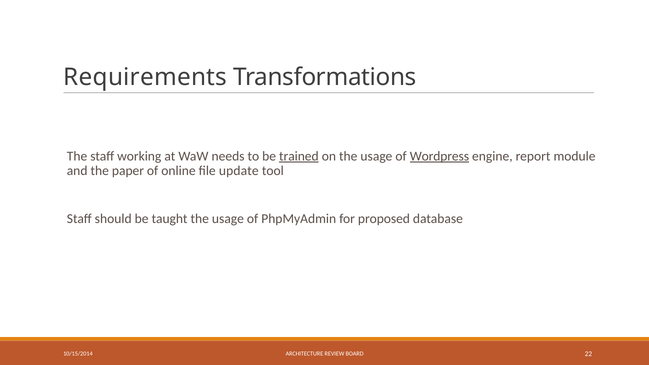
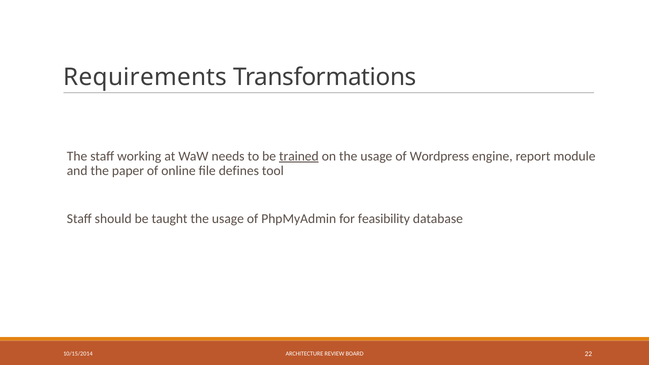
Wordpress underline: present -> none
update: update -> defines
proposed: proposed -> feasibility
